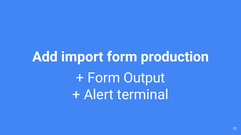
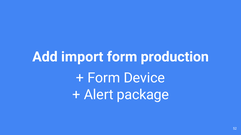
Output: Output -> Device
terminal: terminal -> package
